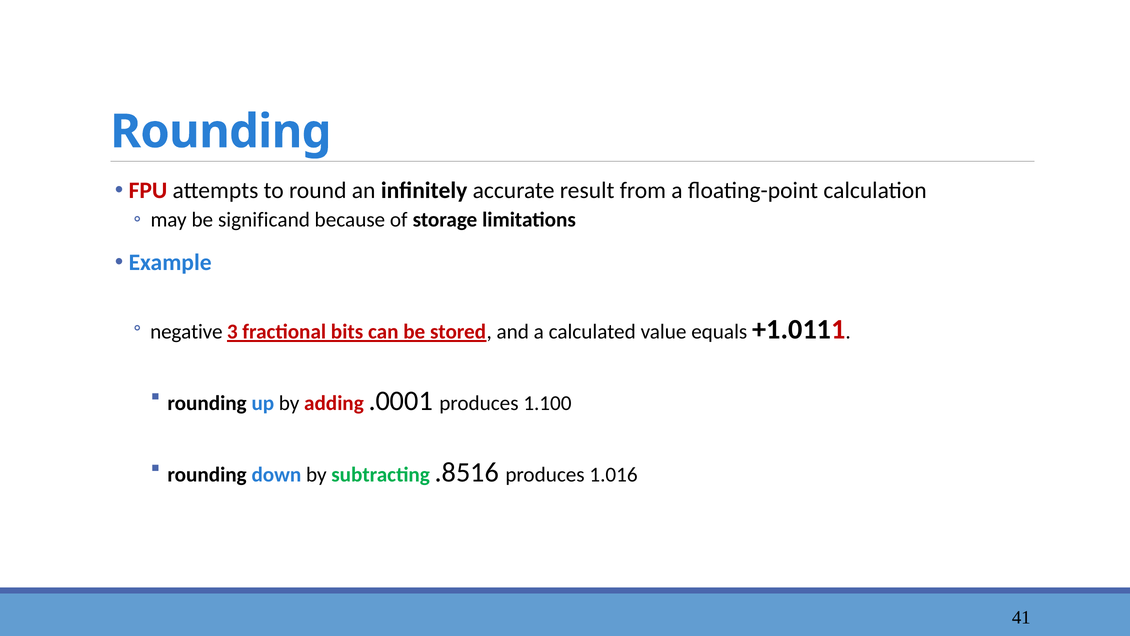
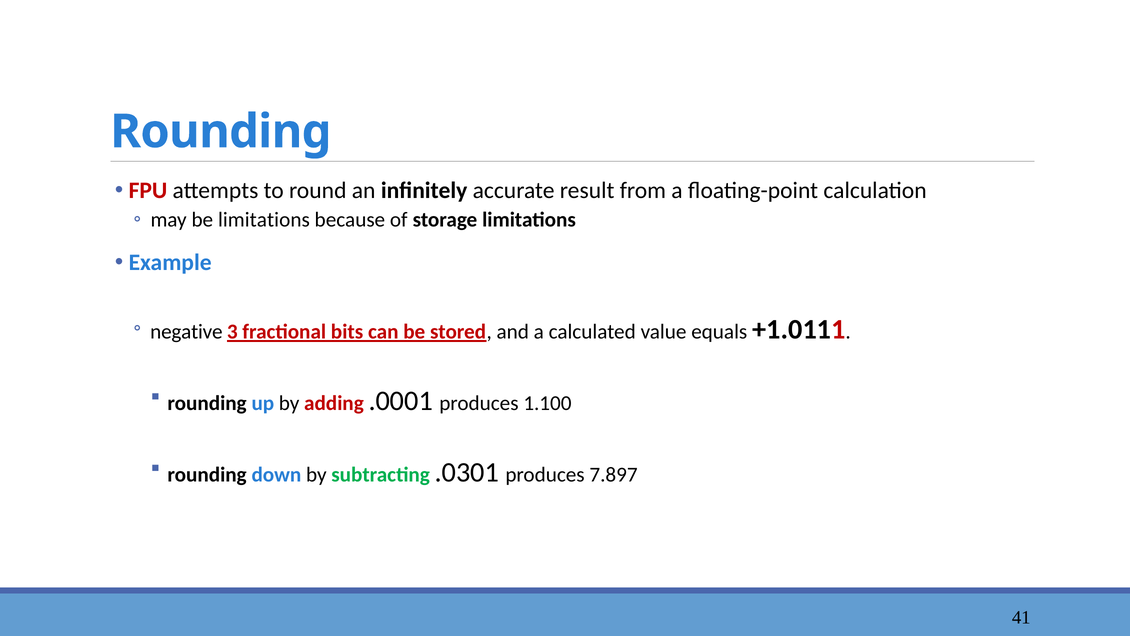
be significand: significand -> limitations
.8516: .8516 -> .0301
1.016: 1.016 -> 7.897
